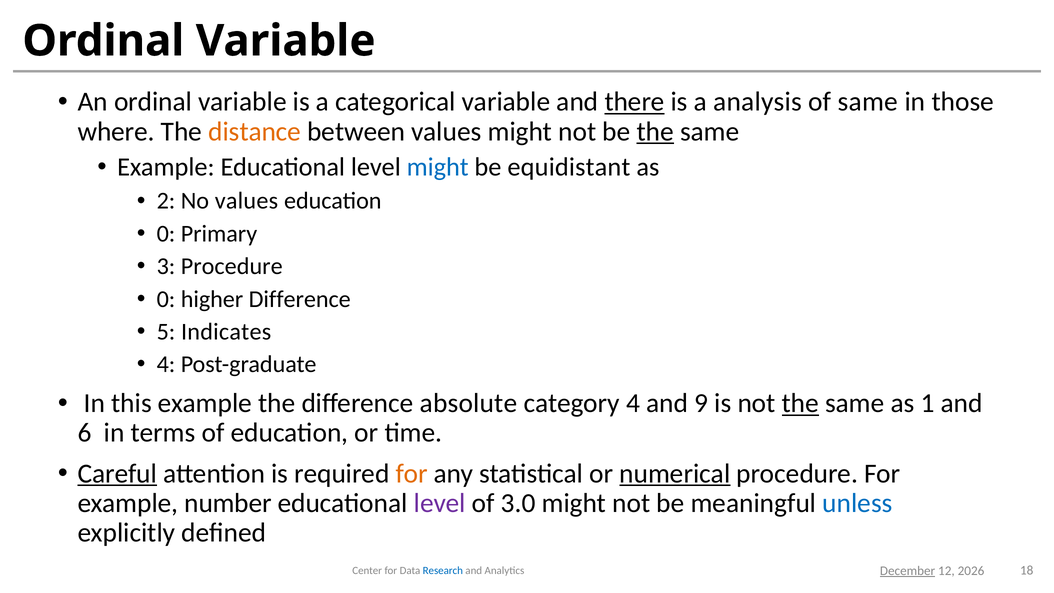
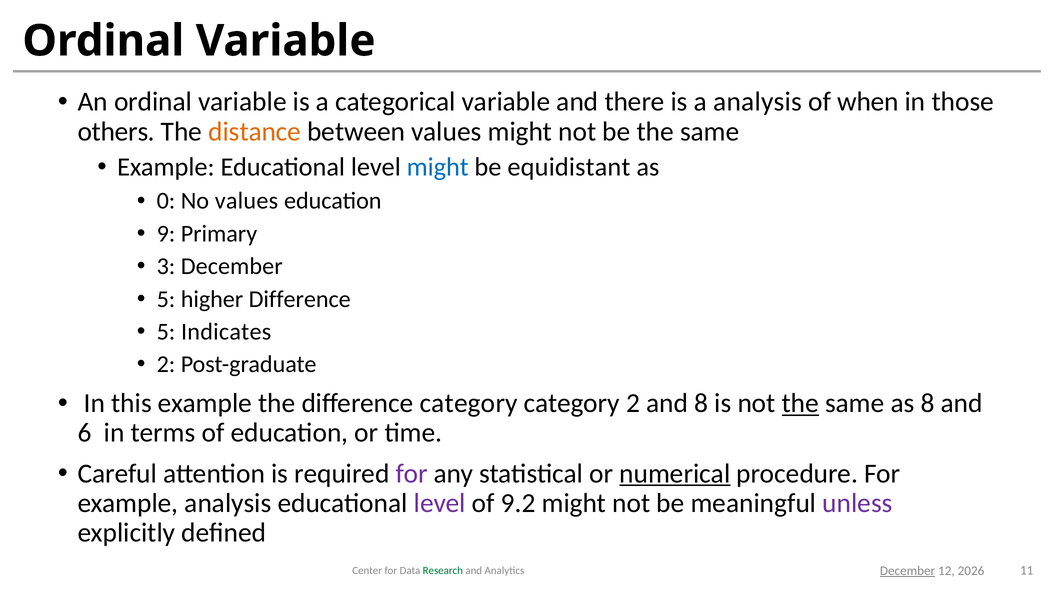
there underline: present -> none
of same: same -> when
where: where -> others
the at (655, 131) underline: present -> none
2: 2 -> 0
0 at (166, 234): 0 -> 9
3 Procedure: Procedure -> December
0 at (166, 299): 0 -> 5
4 at (166, 364): 4 -> 2
difference absolute: absolute -> category
category 4: 4 -> 2
and 9: 9 -> 8
as 1: 1 -> 8
Careful underline: present -> none
for at (412, 473) colour: orange -> purple
example number: number -> analysis
3.0: 3.0 -> 9.2
unless colour: blue -> purple
Research colour: blue -> green
18: 18 -> 11
